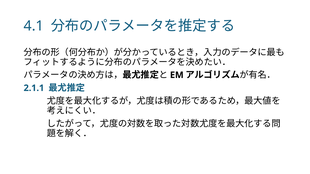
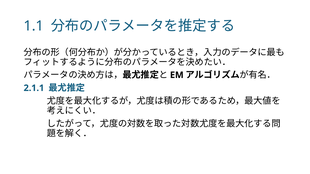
4.1: 4.1 -> 1.1
